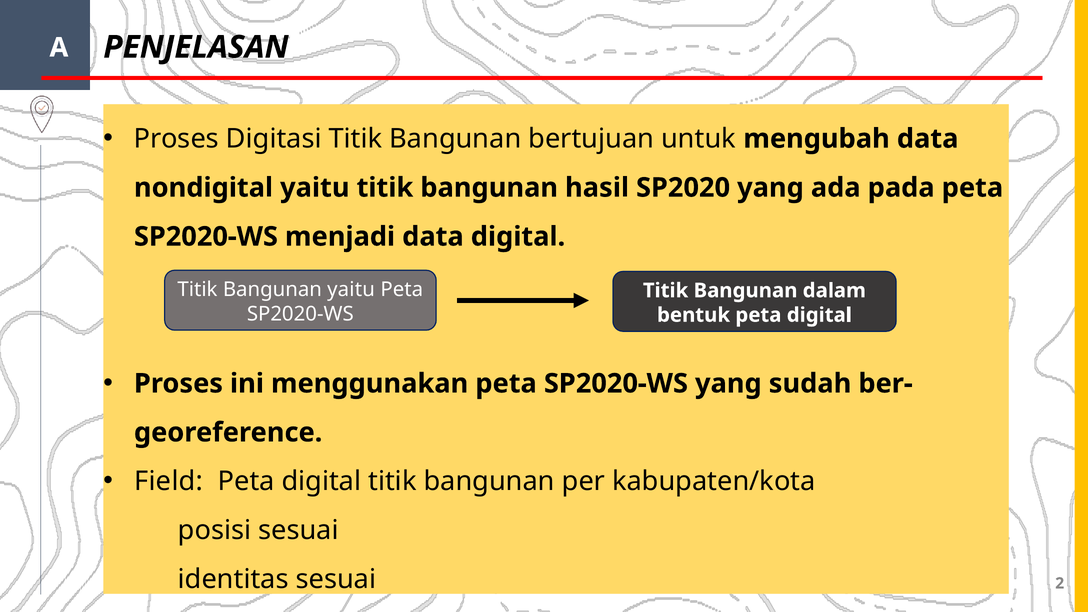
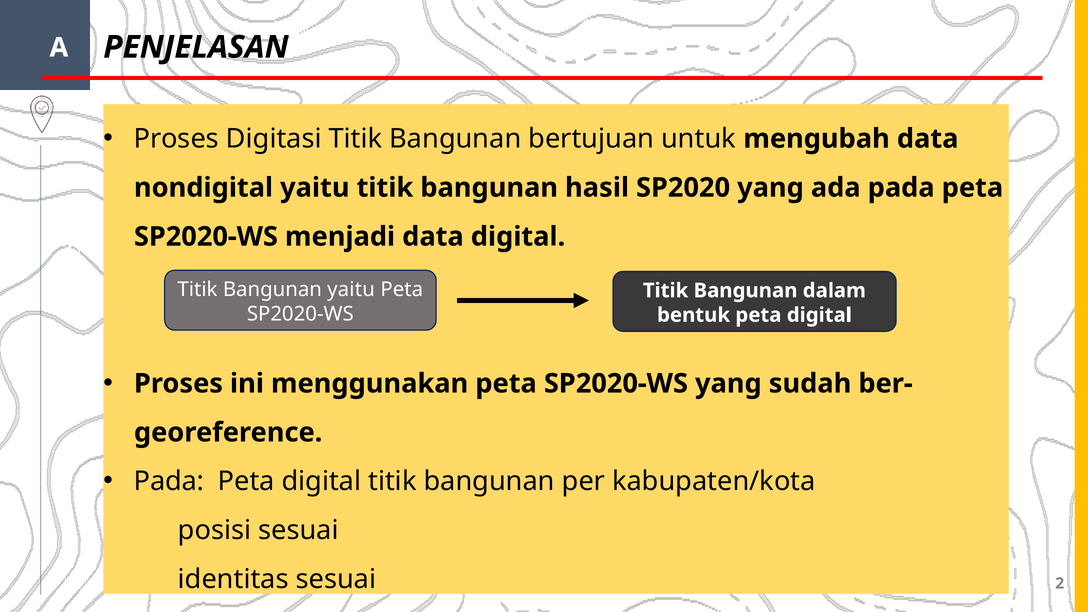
Field at (169, 481): Field -> Pada
